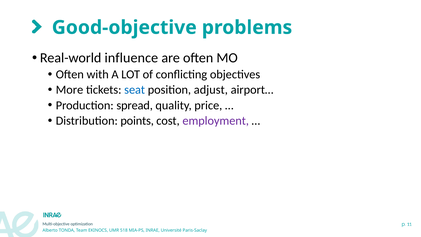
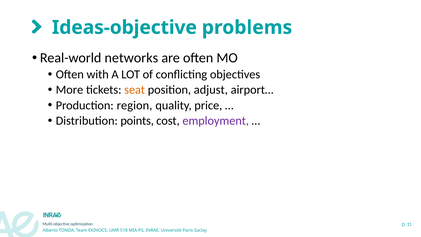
Good-objective: Good-objective -> Ideas-objective
influence: influence -> networks
seat colour: blue -> orange
spread: spread -> region
